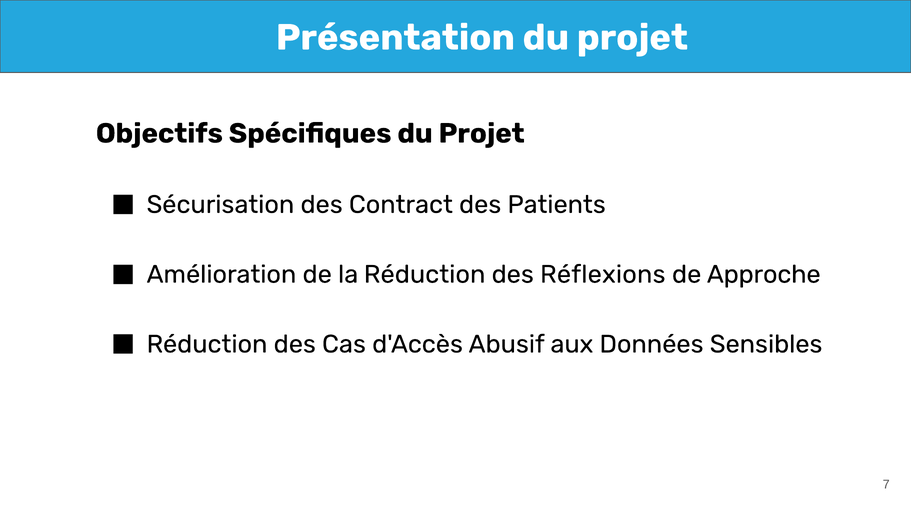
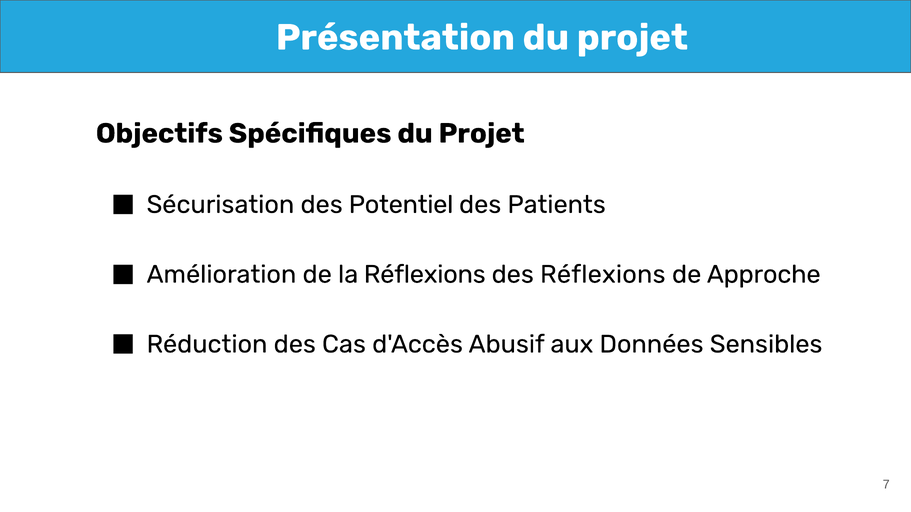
Contract: Contract -> Potentiel
la Réduction: Réduction -> Réflexions
